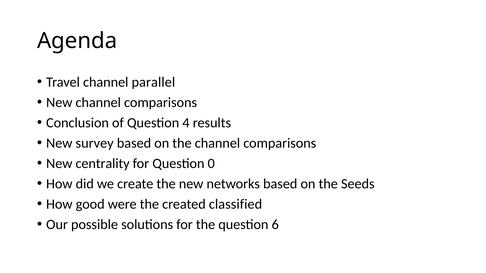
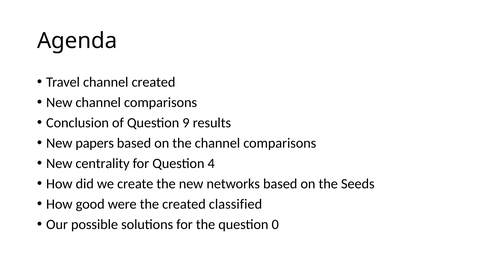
channel parallel: parallel -> created
4: 4 -> 9
survey: survey -> papers
0: 0 -> 4
6: 6 -> 0
